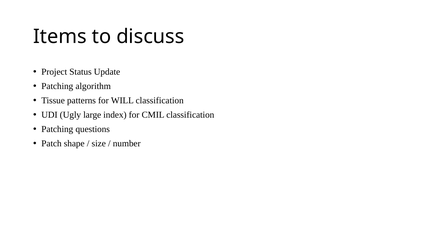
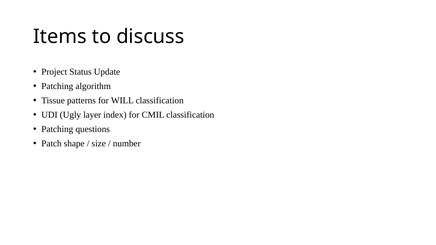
large: large -> layer
